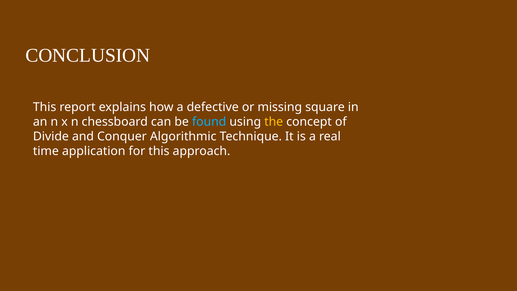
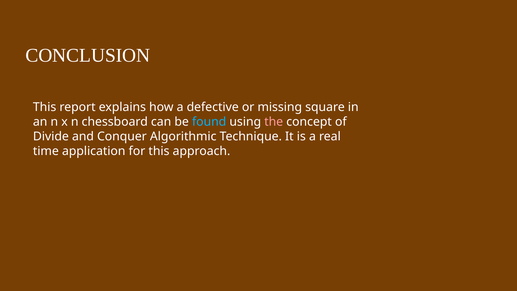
the colour: yellow -> pink
